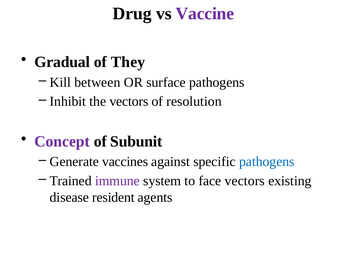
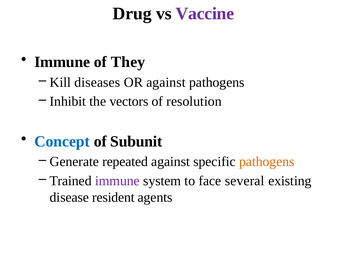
Gradual at (62, 62): Gradual -> Immune
between: between -> diseases
OR surface: surface -> against
Concept colour: purple -> blue
vaccines: vaccines -> repeated
pathogens at (267, 162) colour: blue -> orange
face vectors: vectors -> several
